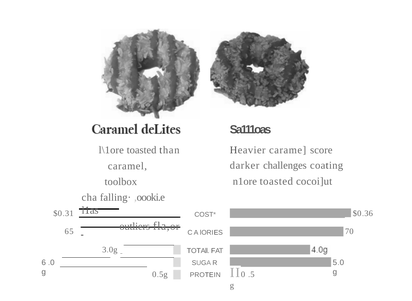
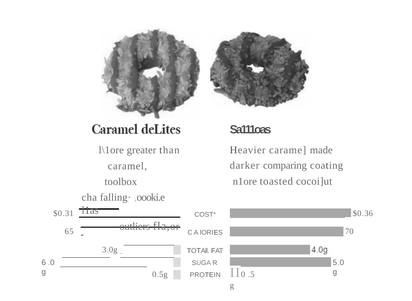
score: score -> made
l\1ore toasted: toasted -> greater
challenges: challenges -> comparing
